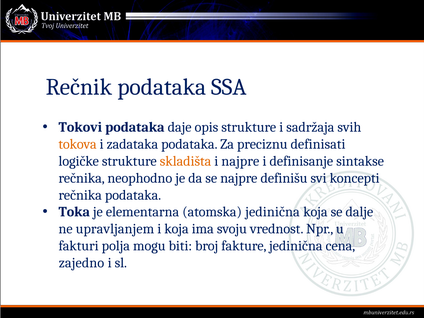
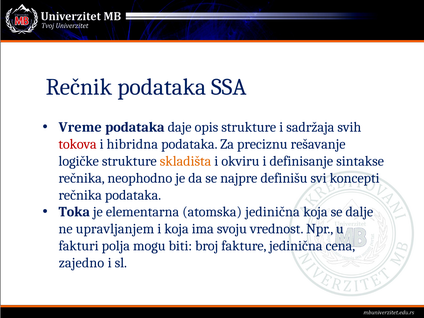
Tokovi: Tokovi -> Vreme
tokova colour: orange -> red
zadataka: zadataka -> hibridna
definisati: definisati -> rešavanje
i najpre: najpre -> okviru
